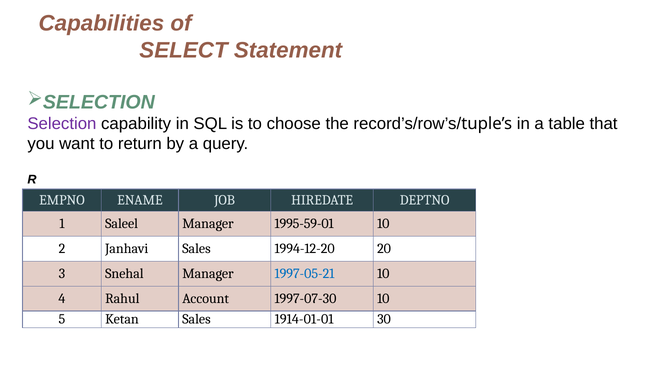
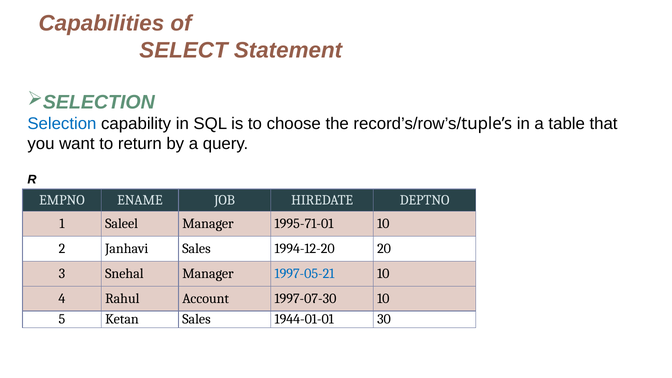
Selection colour: purple -> blue
1995-59-01: 1995-59-01 -> 1995-71-01
1914-01-01: 1914-01-01 -> 1944-01-01
